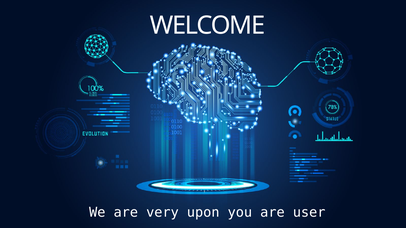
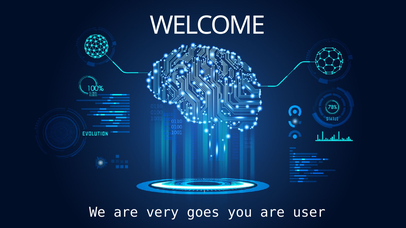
upon: upon -> goes
